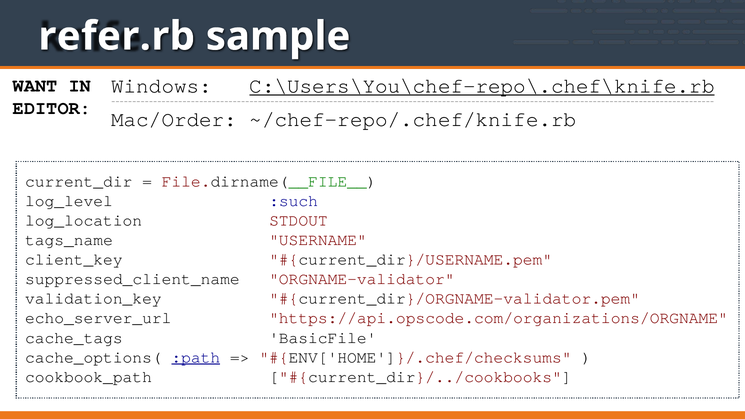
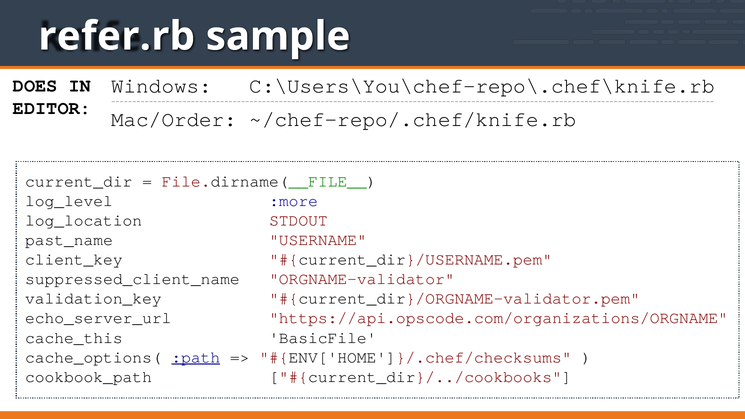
C:\Users\You\chef-repo\.chef\knife.rb underline: present -> none
WANT: WANT -> DOES
:such: :such -> :more
tags_name: tags_name -> past_name
cache_tags: cache_tags -> cache_this
